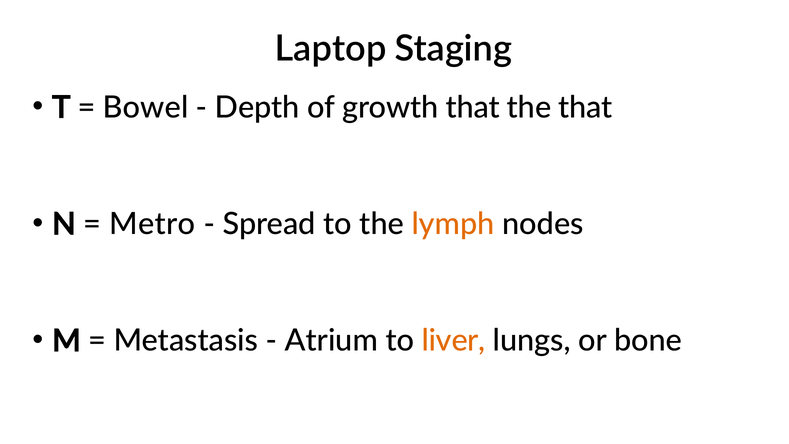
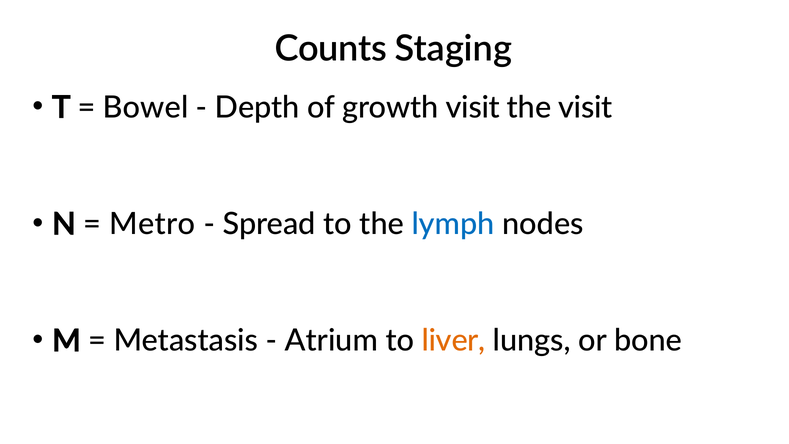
Laptop: Laptop -> Counts
growth that: that -> visit
the that: that -> visit
lymph colour: orange -> blue
